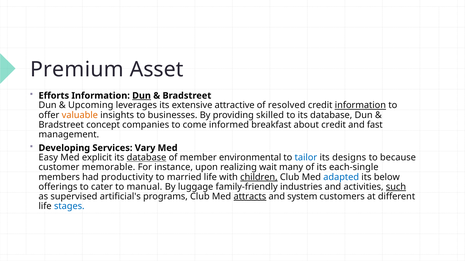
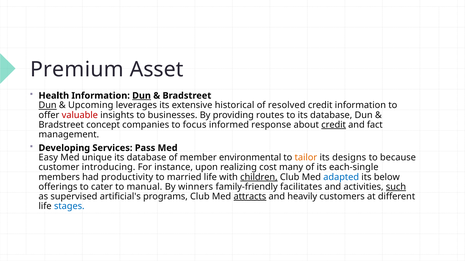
Efforts: Efforts -> Health
Dun at (48, 106) underline: none -> present
attractive: attractive -> historical
information at (360, 106) underline: present -> none
valuable colour: orange -> red
skilled: skilled -> routes
come: come -> focus
breakfast: breakfast -> response
credit at (334, 125) underline: none -> present
fast: fast -> fact
Vary: Vary -> Pass
explicit: explicit -> unique
database at (147, 158) underline: present -> none
tailor colour: blue -> orange
memorable: memorable -> introducing
wait: wait -> cost
luggage: luggage -> winners
industries: industries -> facilitates
system: system -> heavily
